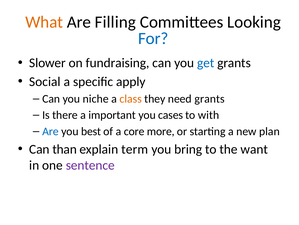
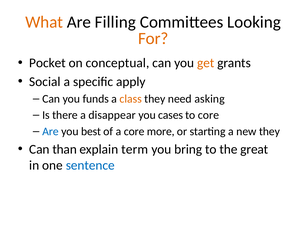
For colour: blue -> orange
Slower: Slower -> Pocket
fundraising: fundraising -> conceptual
get colour: blue -> orange
niche: niche -> funds
need grants: grants -> asking
important: important -> disappear
to with: with -> core
new plan: plan -> they
want: want -> great
sentence colour: purple -> blue
